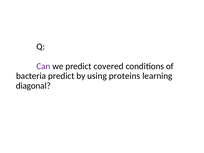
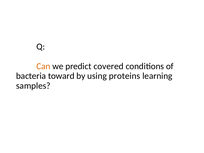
Can colour: purple -> orange
bacteria predict: predict -> toward
diagonal: diagonal -> samples
